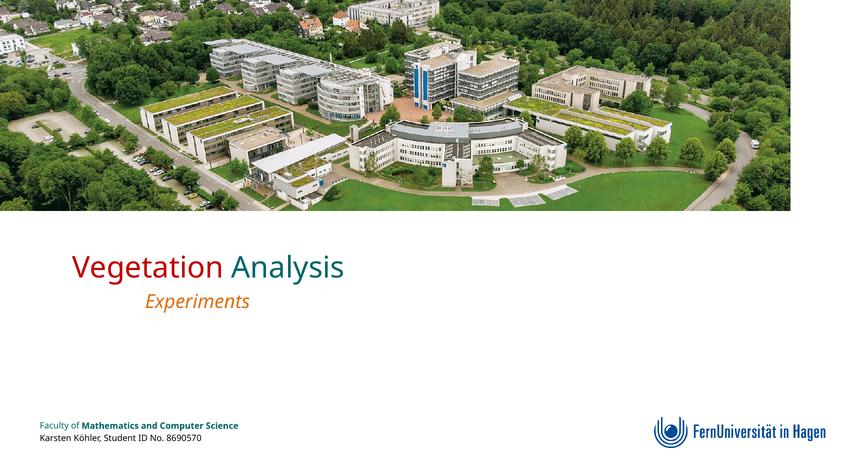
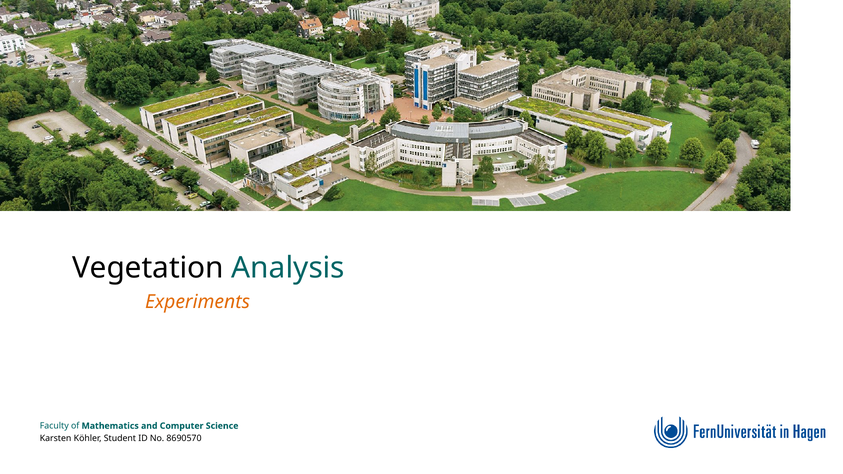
Vegetation colour: red -> black
